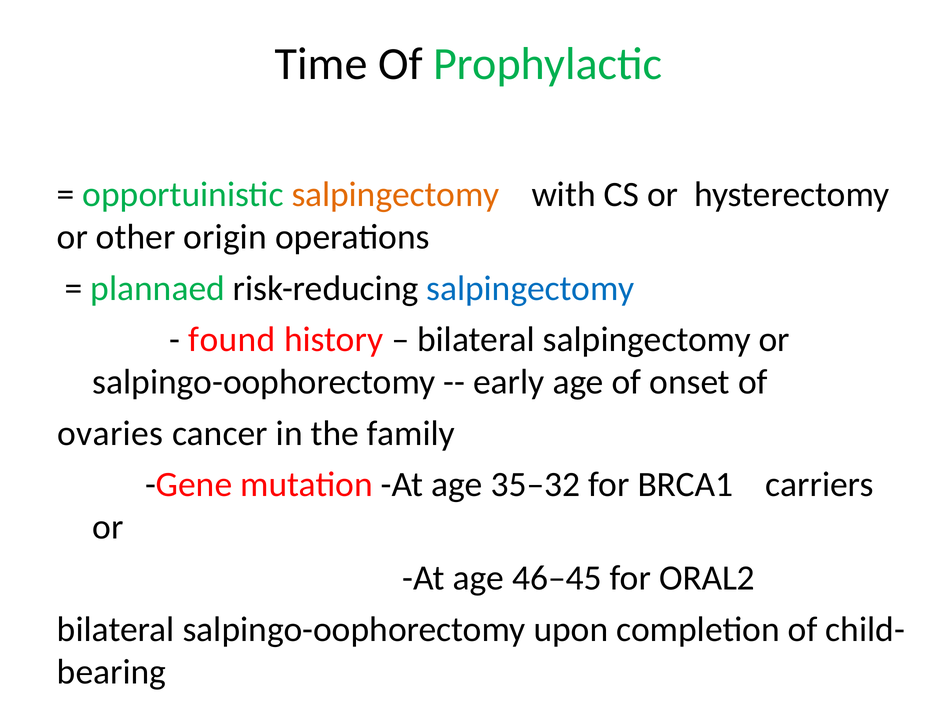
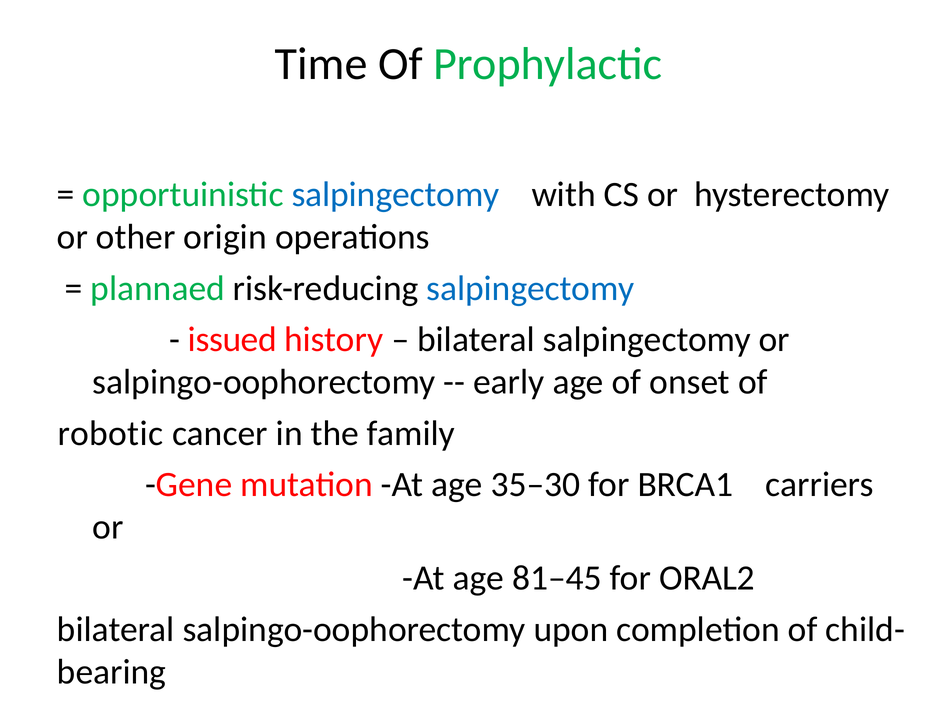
salpingectomy at (396, 194) colour: orange -> blue
found: found -> issued
ovaries: ovaries -> robotic
35–32: 35–32 -> 35–30
46–45: 46–45 -> 81–45
